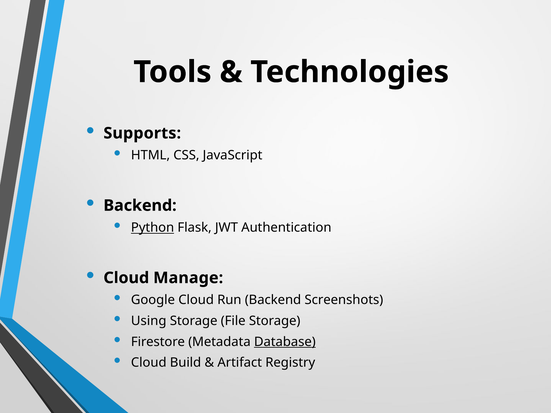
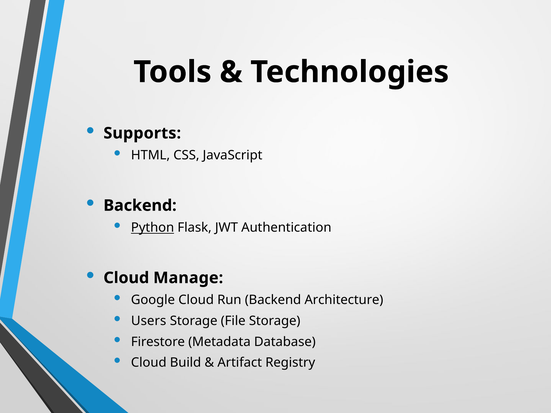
Screenshots: Screenshots -> Architecture
Using: Using -> Users
Database underline: present -> none
